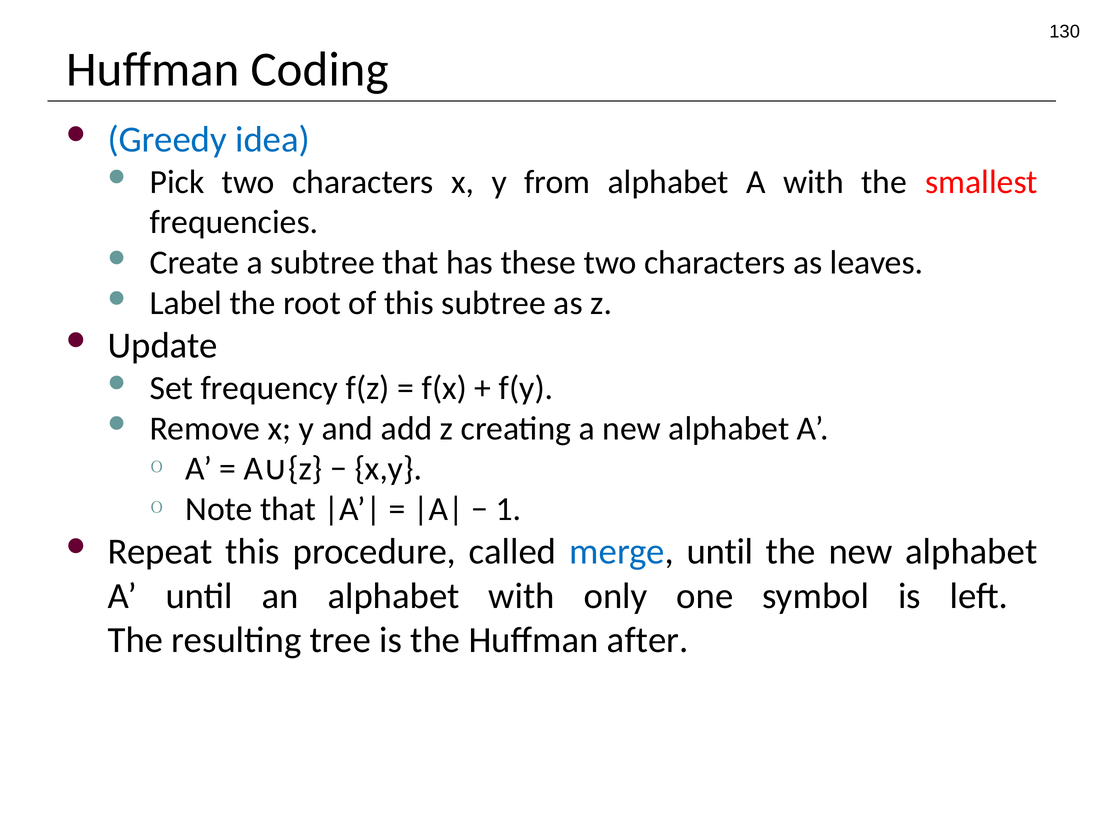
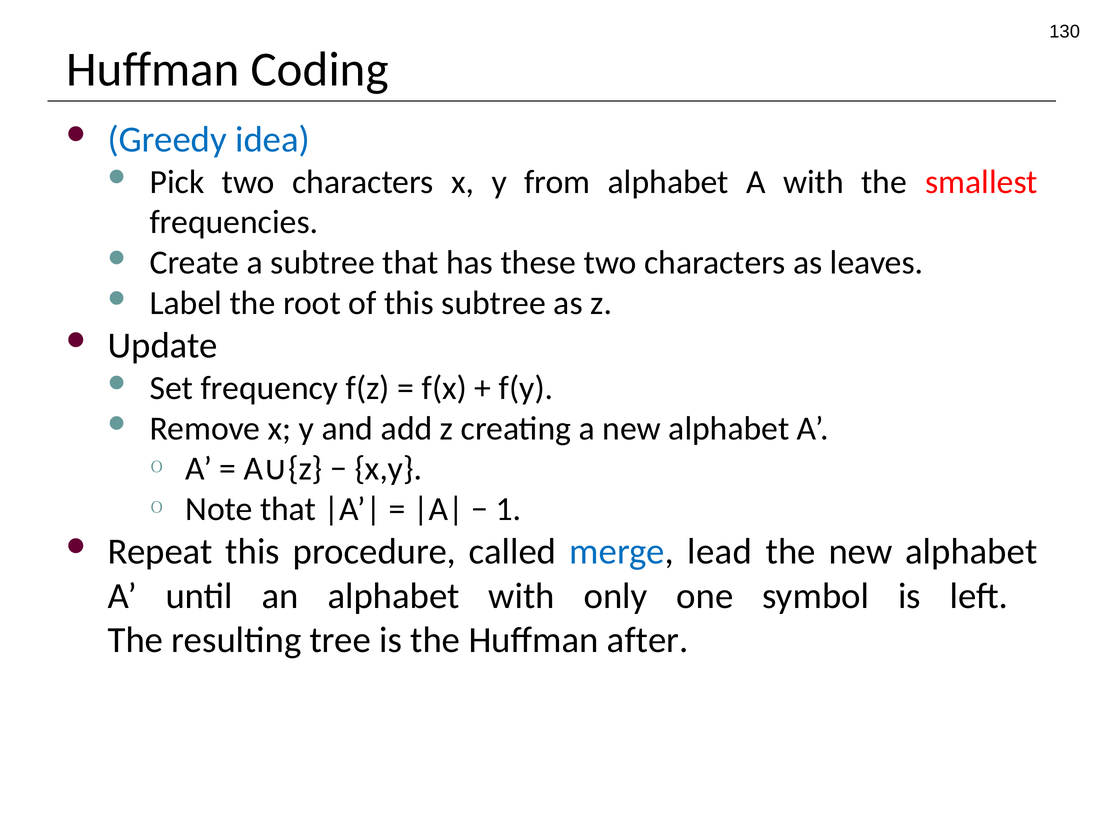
merge until: until -> lead
